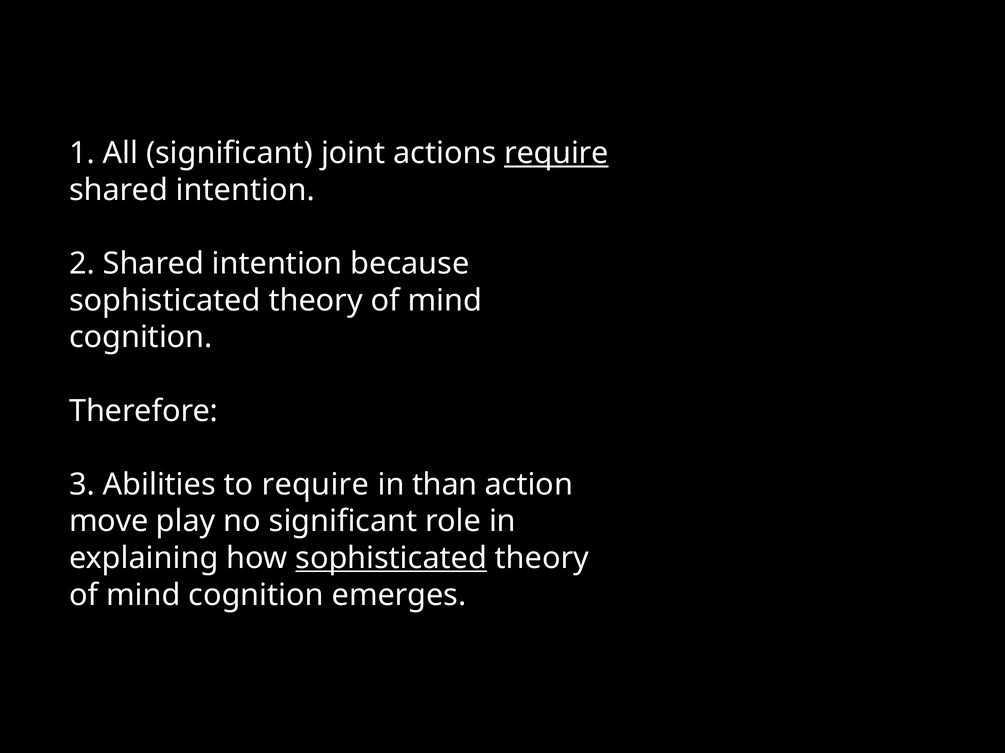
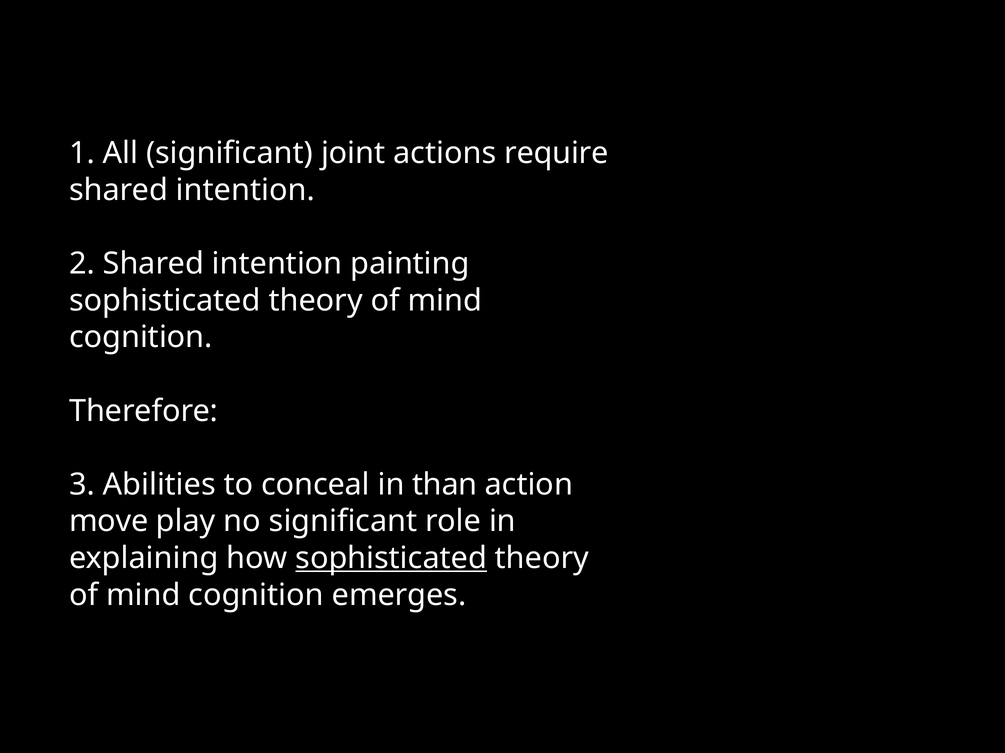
require at (556, 153) underline: present -> none
because: because -> painting
to require: require -> conceal
